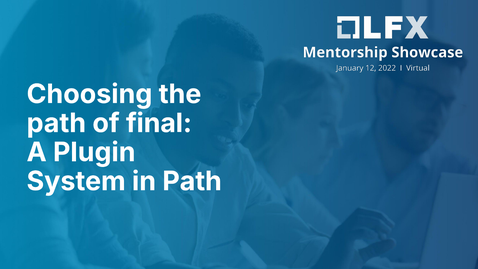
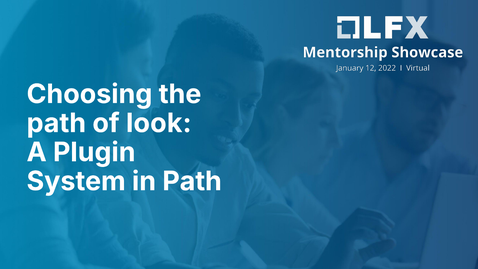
final: final -> look
